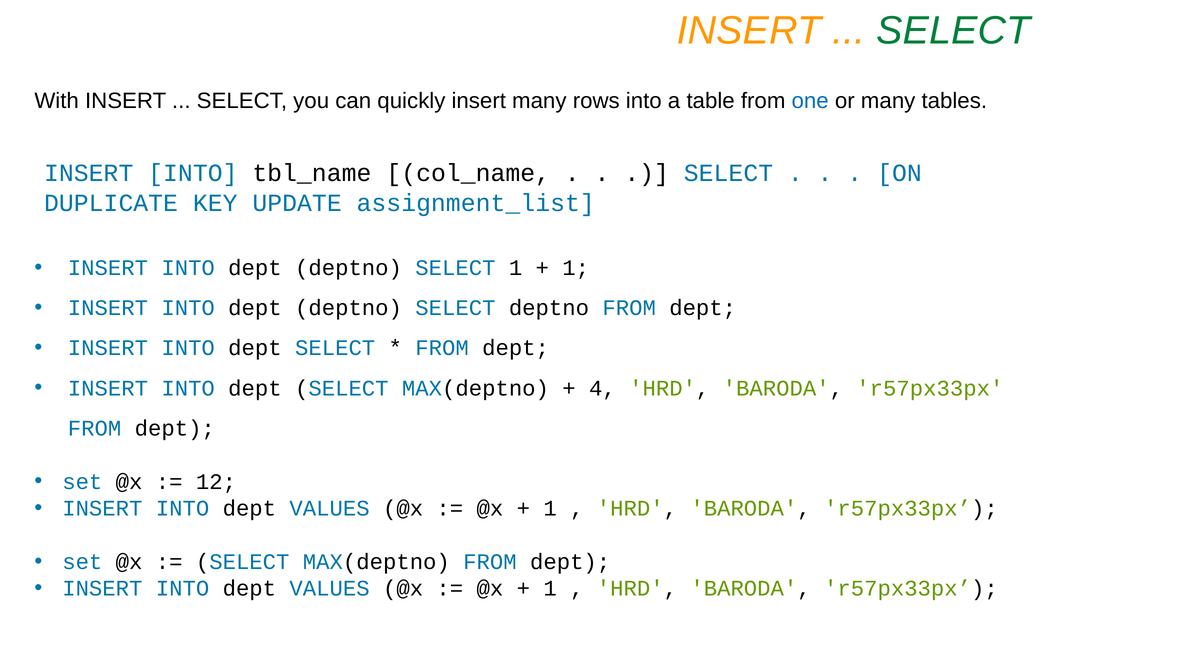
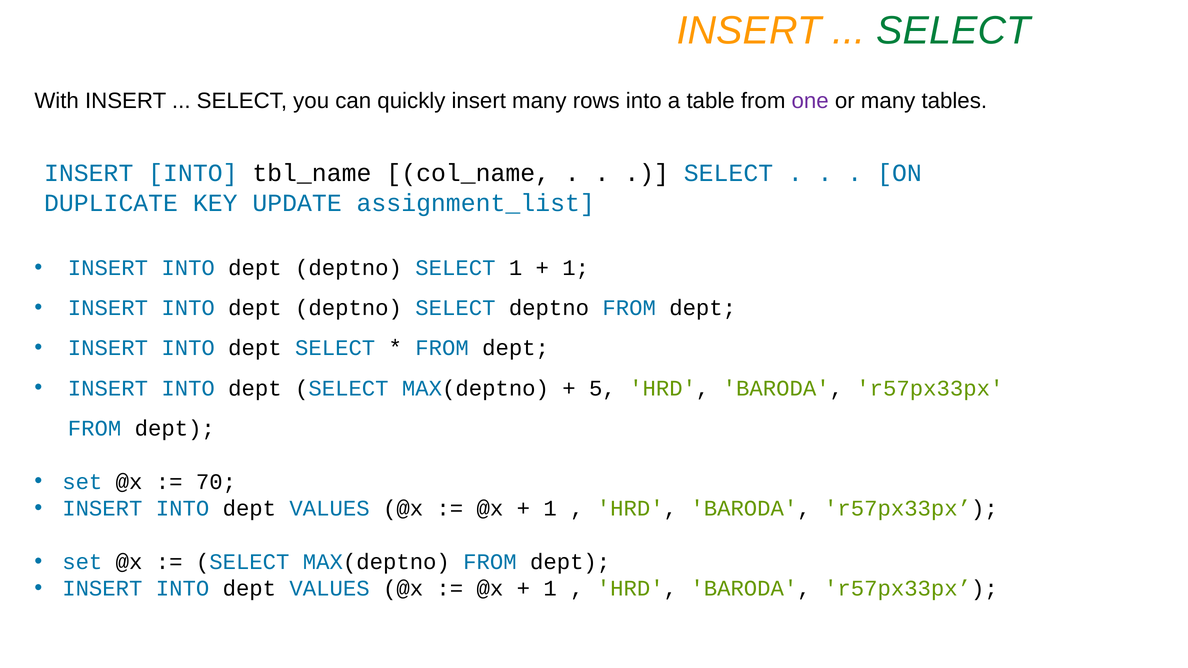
one colour: blue -> purple
4: 4 -> 5
12: 12 -> 70
